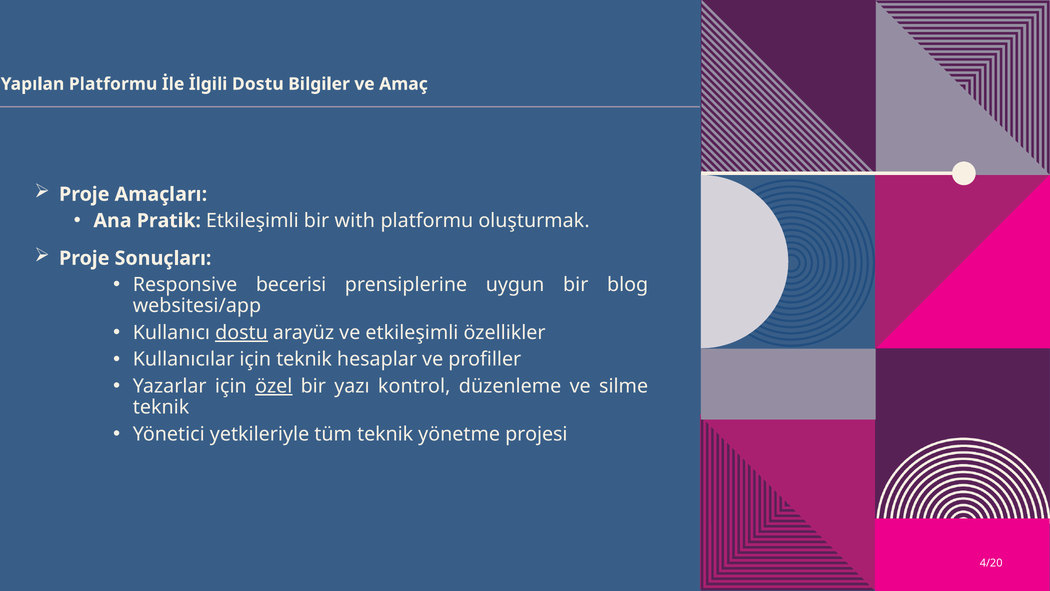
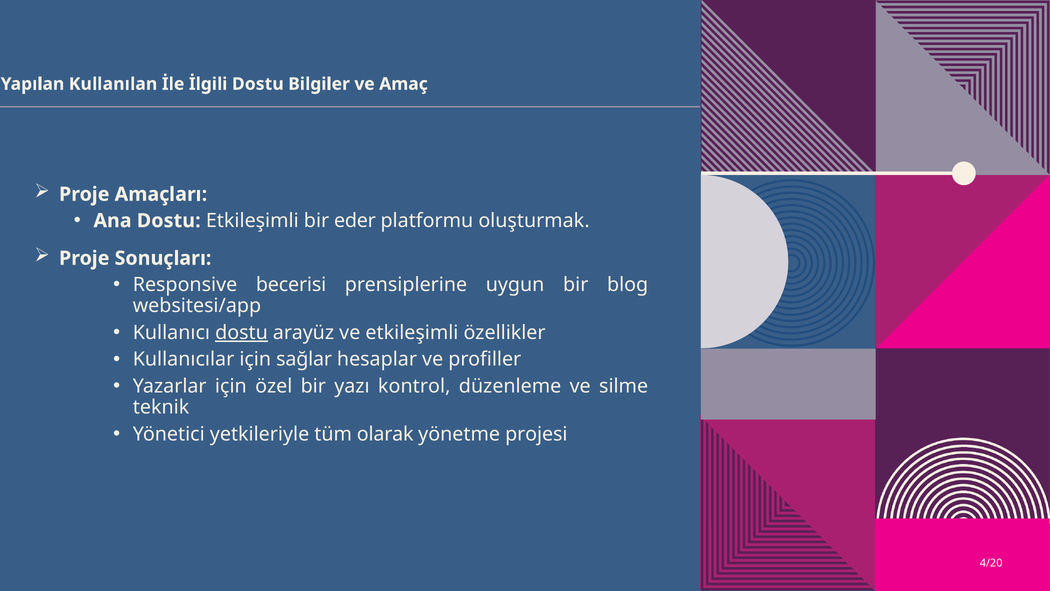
Yapılan Platformu: Platformu -> Kullanılan
Ana Pratik: Pratik -> Dostu
with: with -> eder
için teknik: teknik -> sağlar
özel underline: present -> none
tüm teknik: teknik -> olarak
